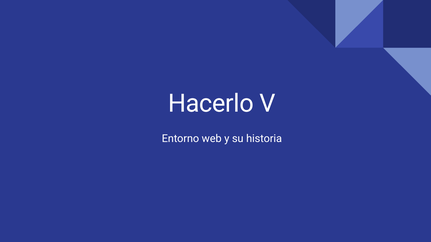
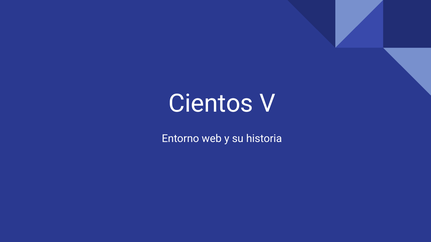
Hacerlo: Hacerlo -> Cientos
